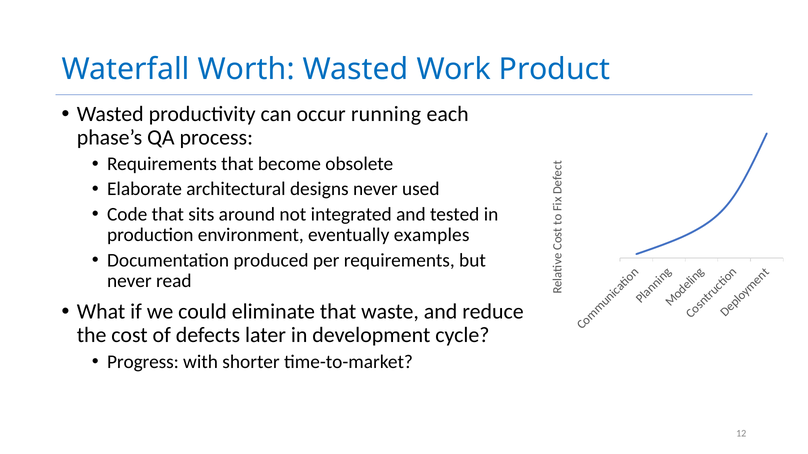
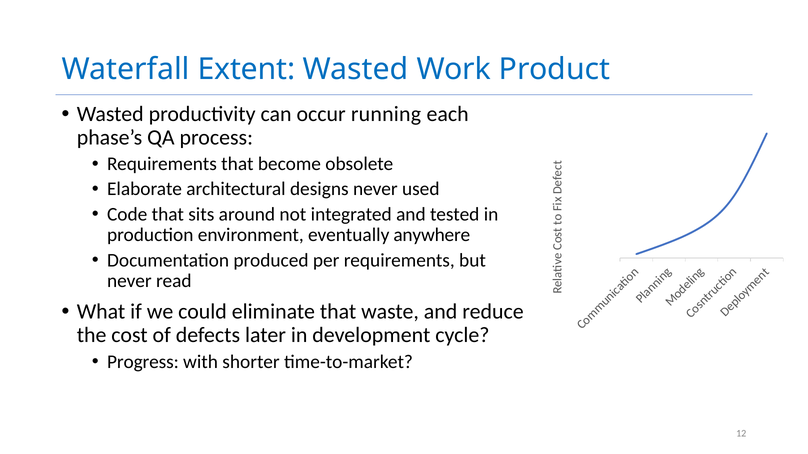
Worth: Worth -> Extent
examples: examples -> anywhere
